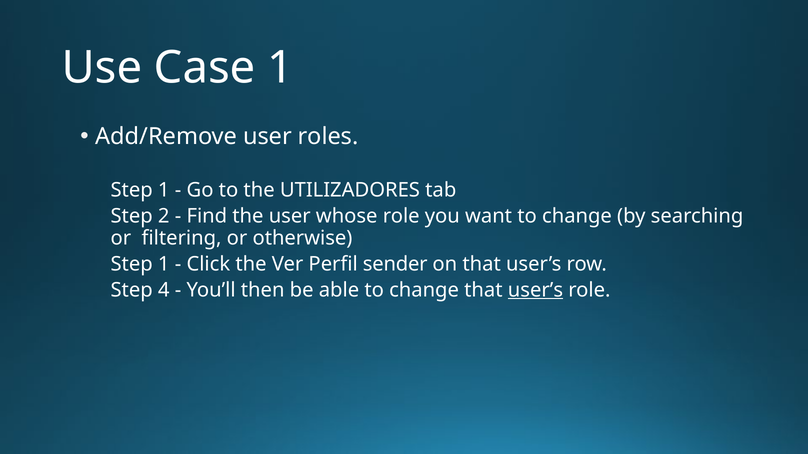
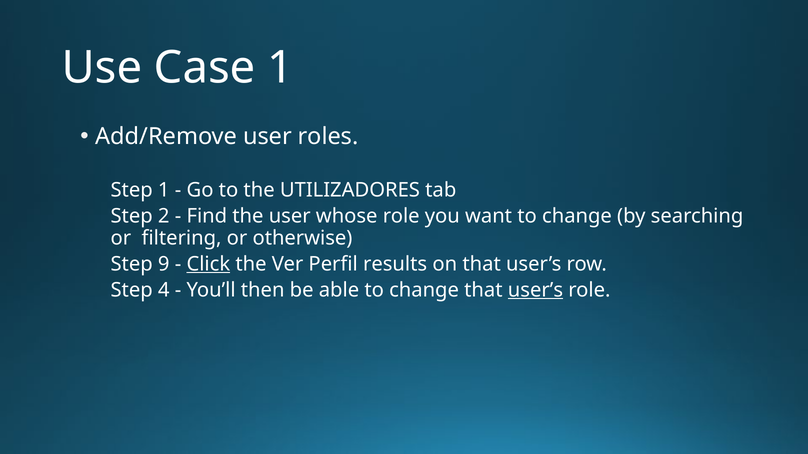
1 at (164, 264): 1 -> 9
Click underline: none -> present
sender: sender -> results
